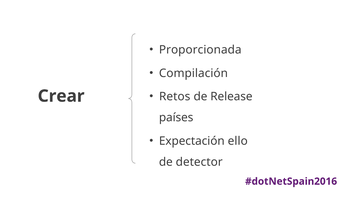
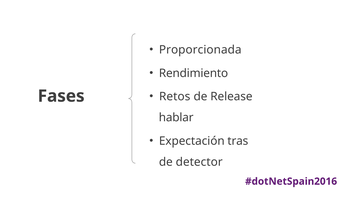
Compilación: Compilación -> Rendimiento
Crear: Crear -> Fases
países: países -> hablar
ello: ello -> tras
